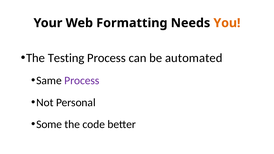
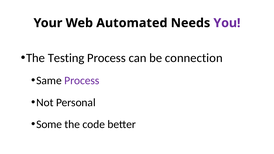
Formatting: Formatting -> Automated
You colour: orange -> purple
automated: automated -> connection
